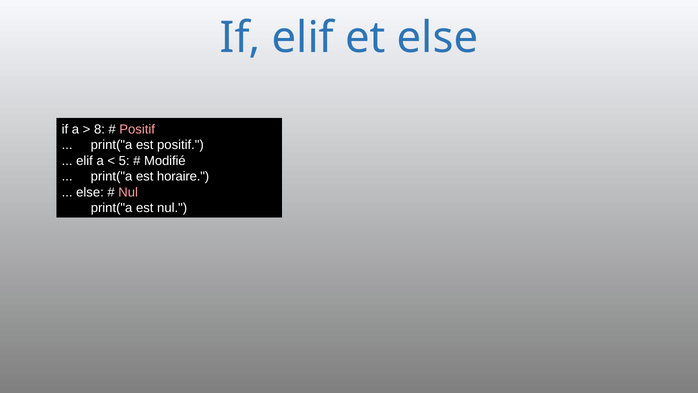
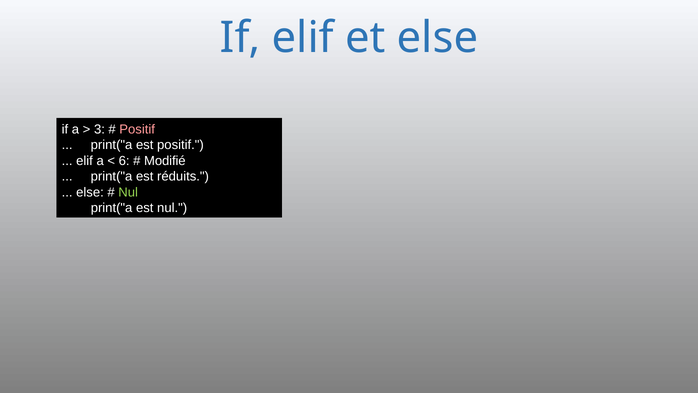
8: 8 -> 3
5: 5 -> 6
horaire: horaire -> réduits
Nul at (128, 192) colour: pink -> light green
